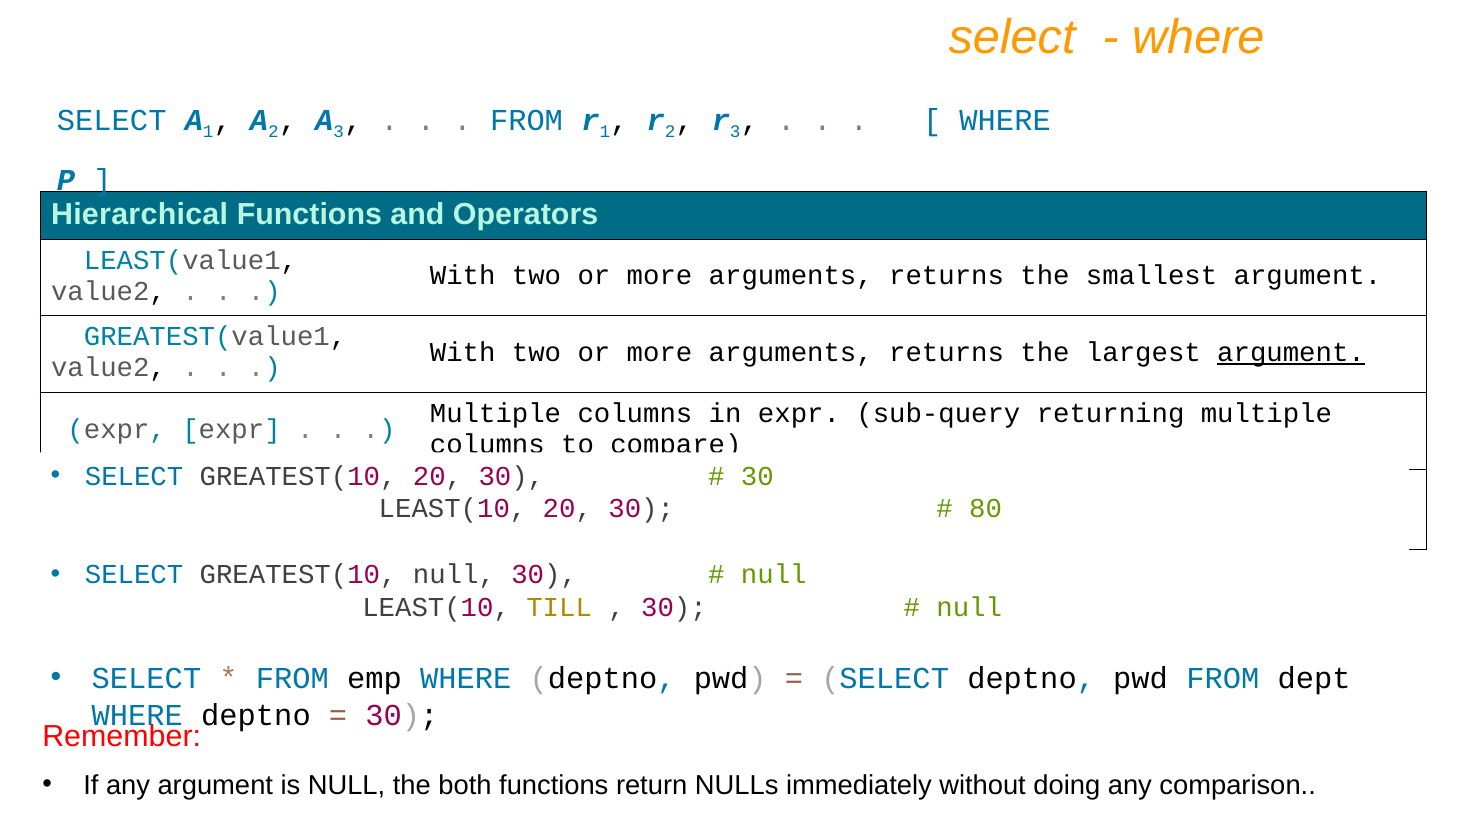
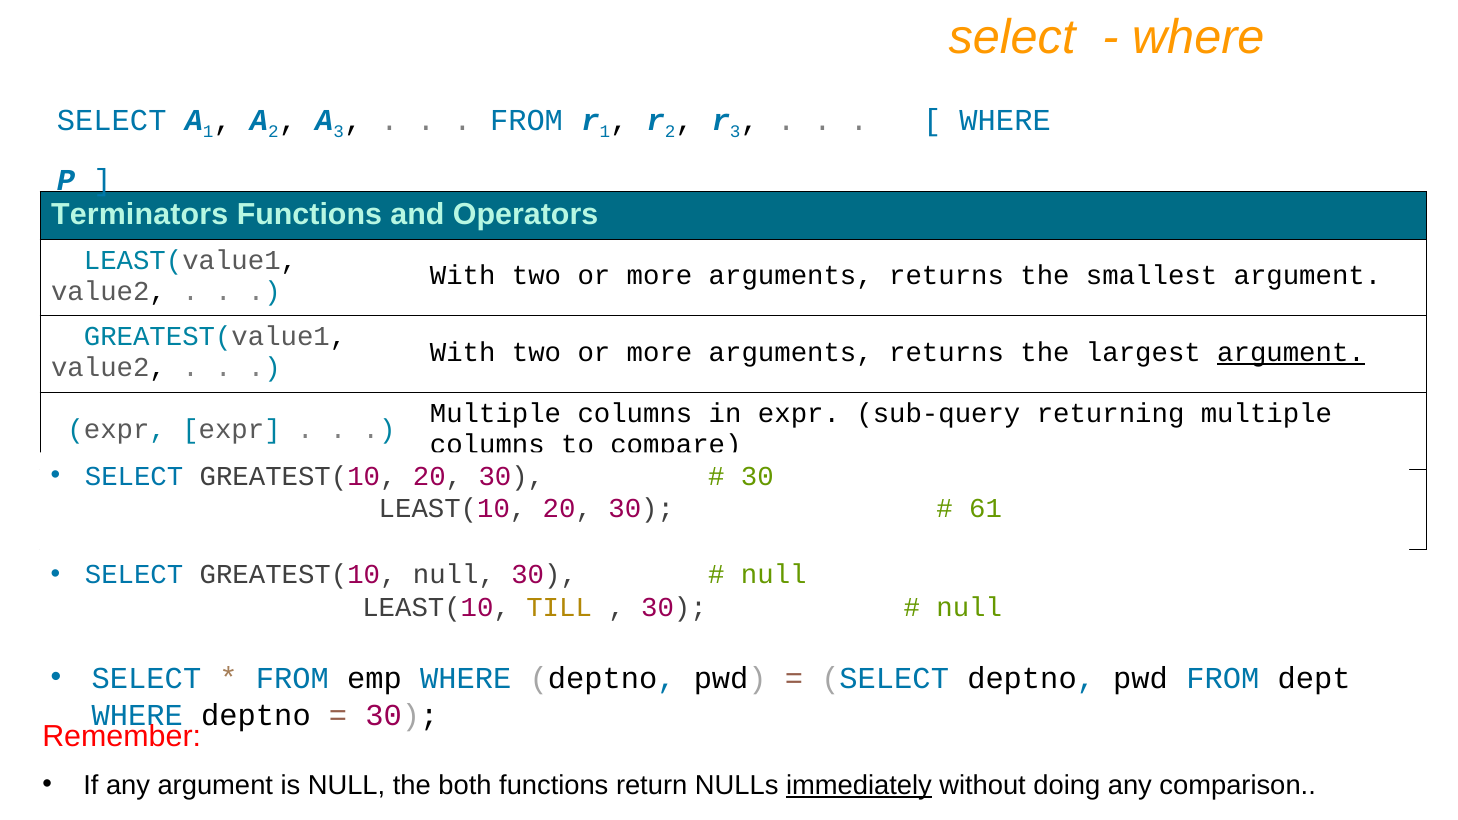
Hierarchical: Hierarchical -> Terminators
80: 80 -> 61
immediately underline: none -> present
